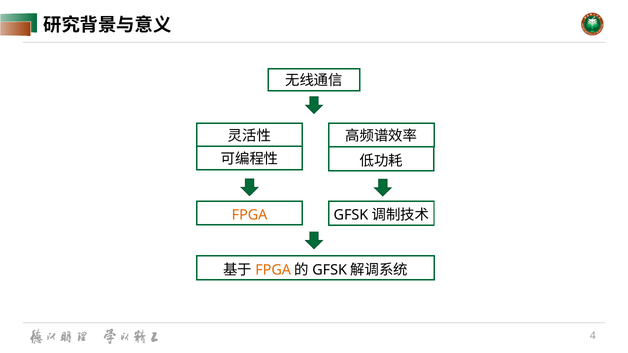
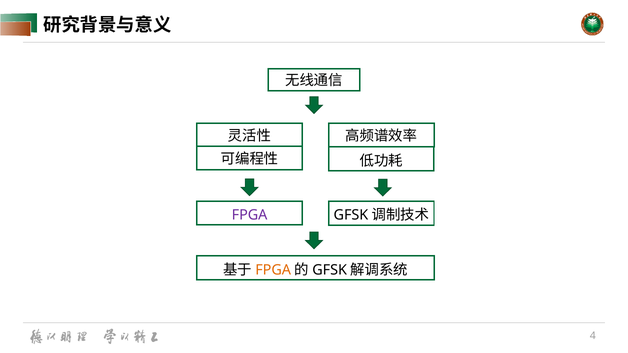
FPGA at (250, 215) colour: orange -> purple
